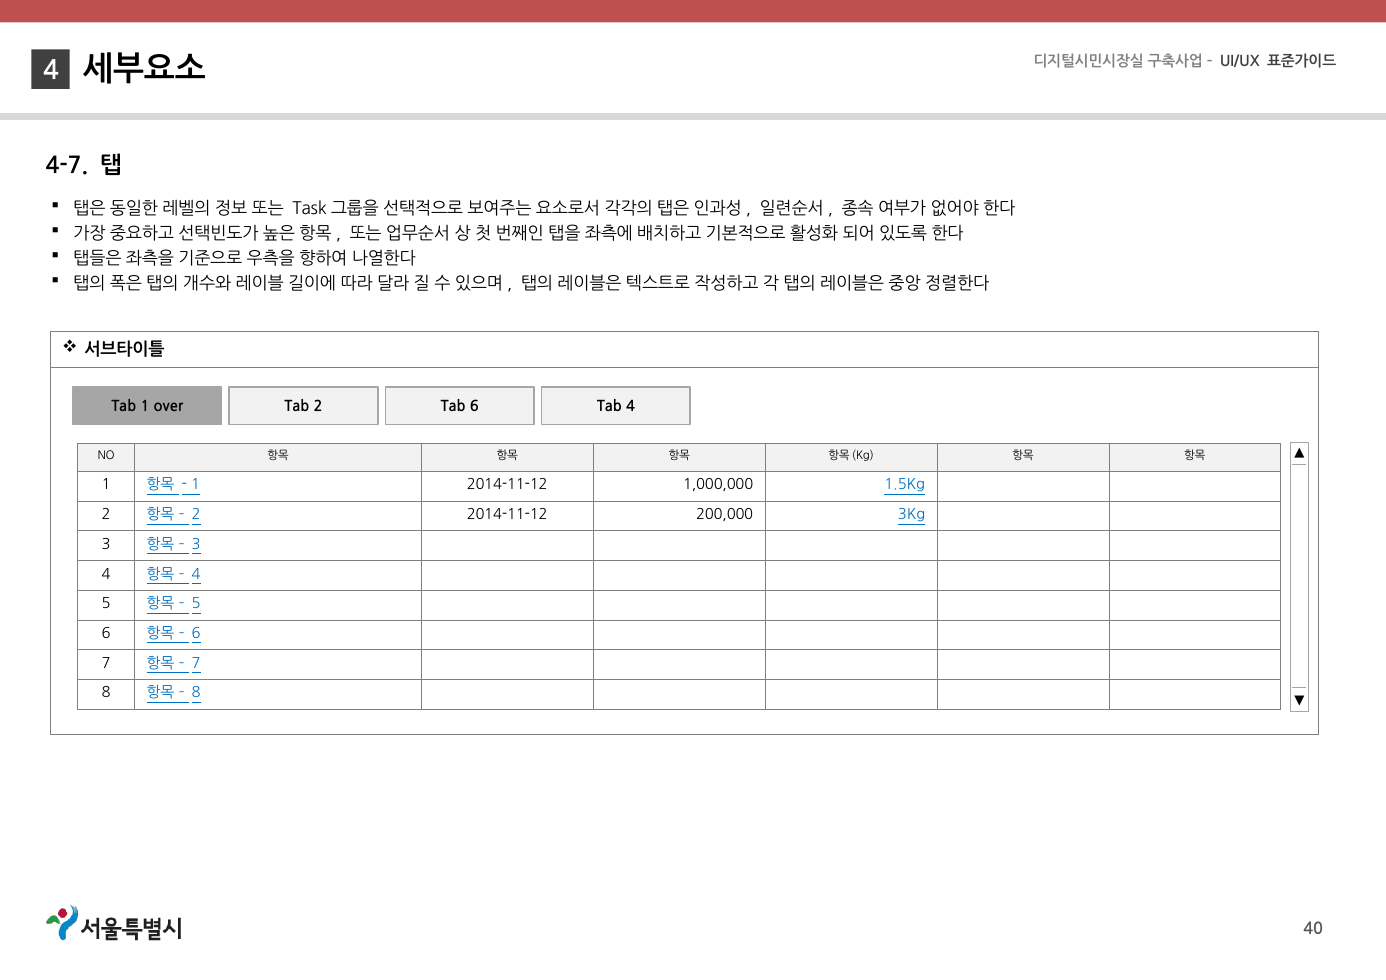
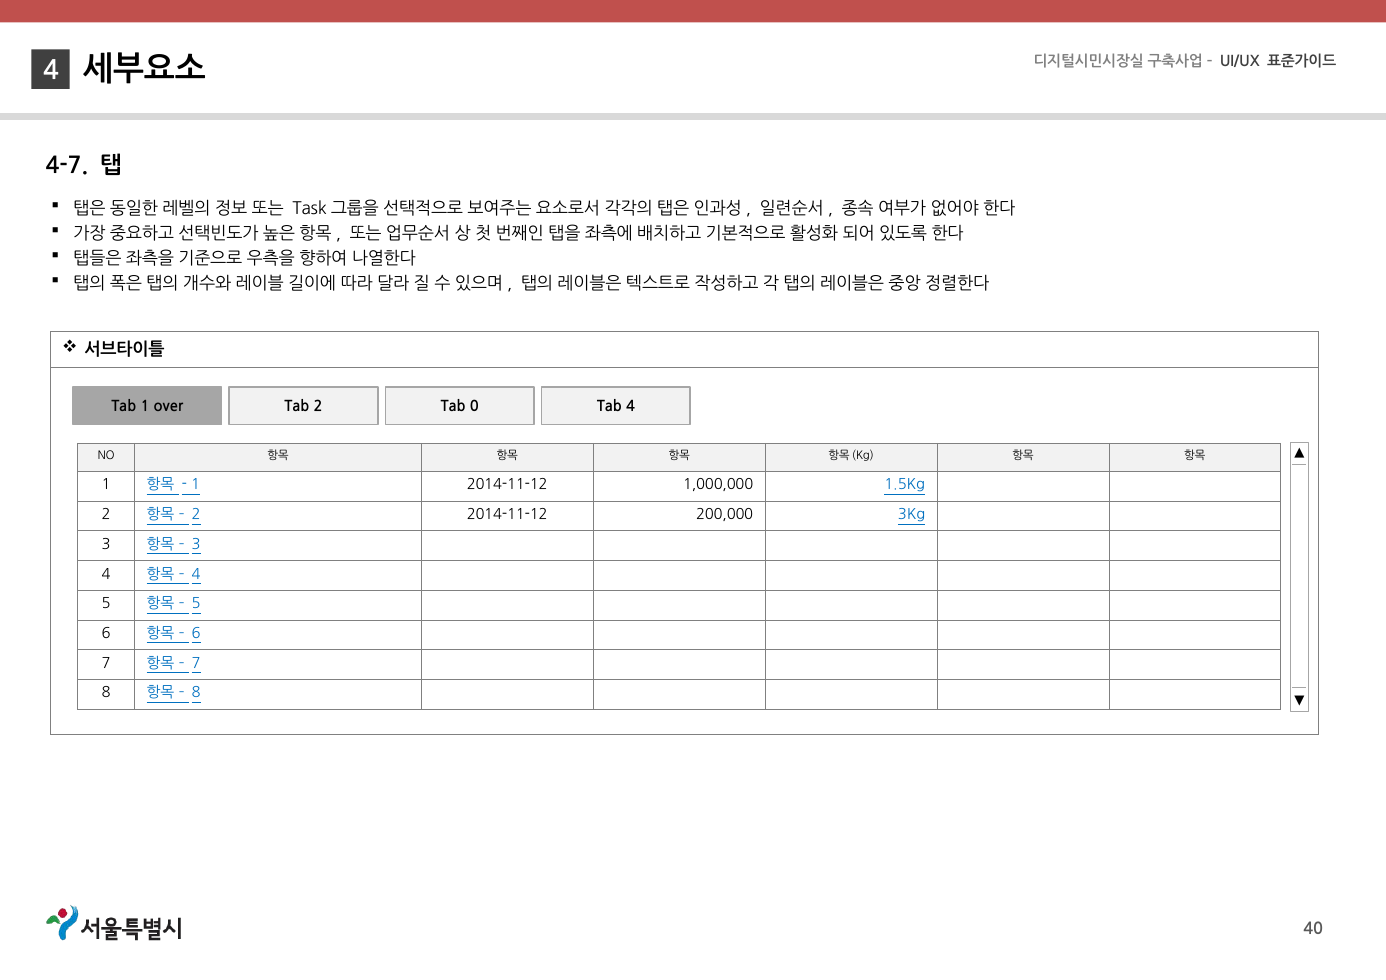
Tab 6: 6 -> 0
